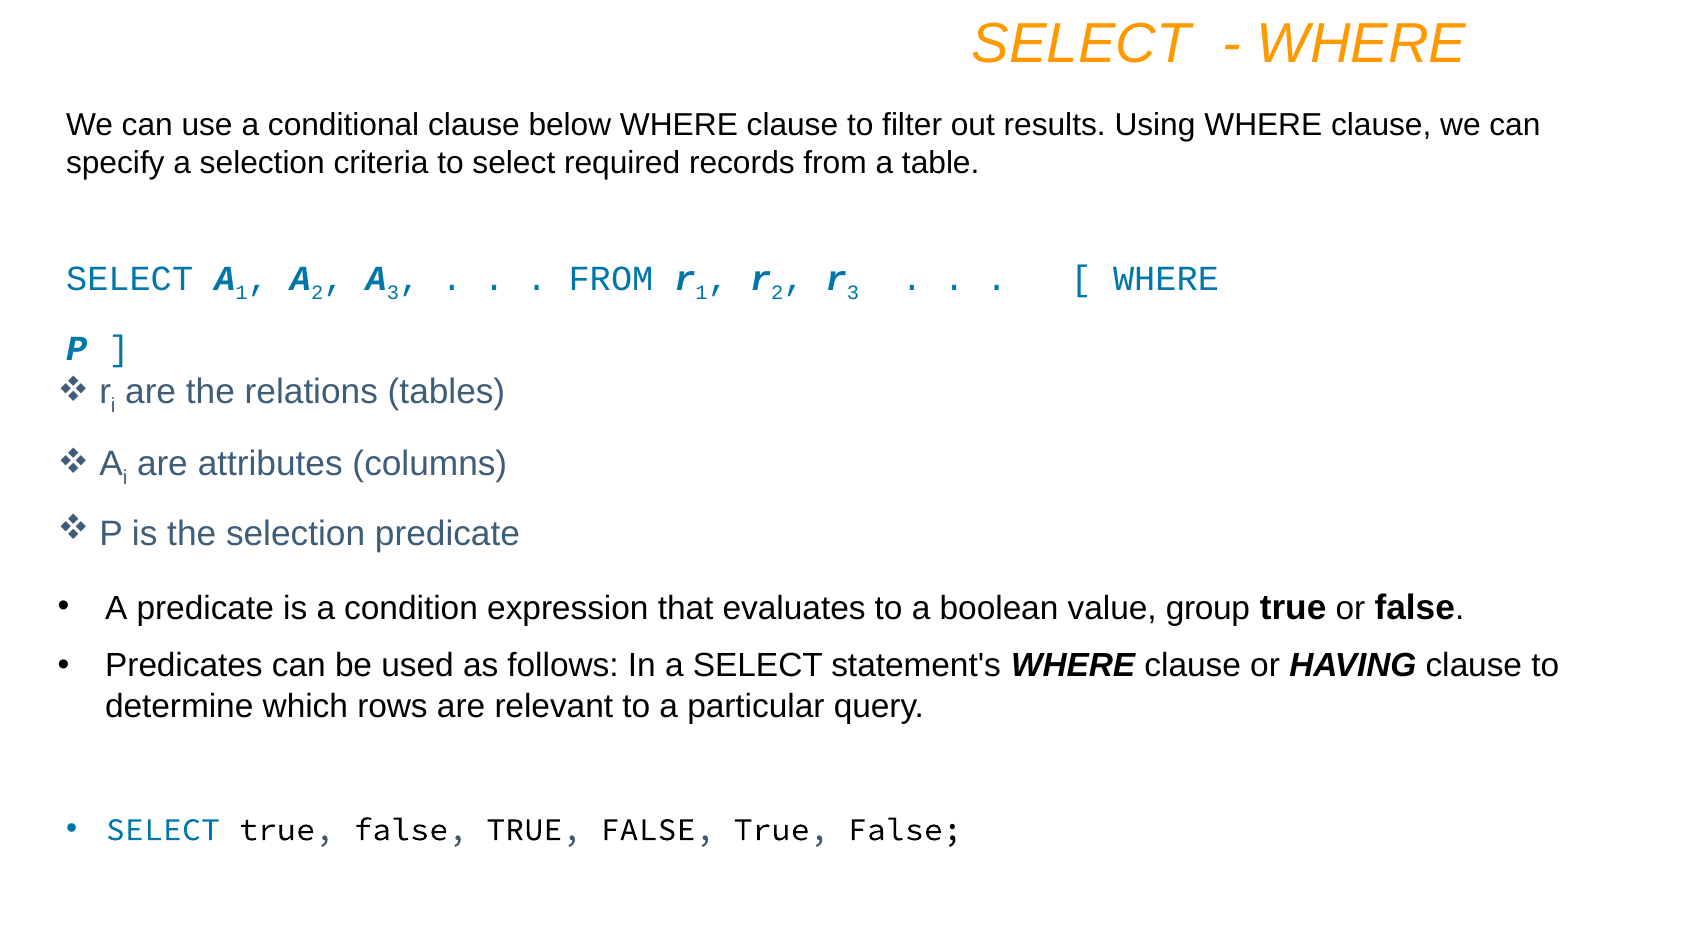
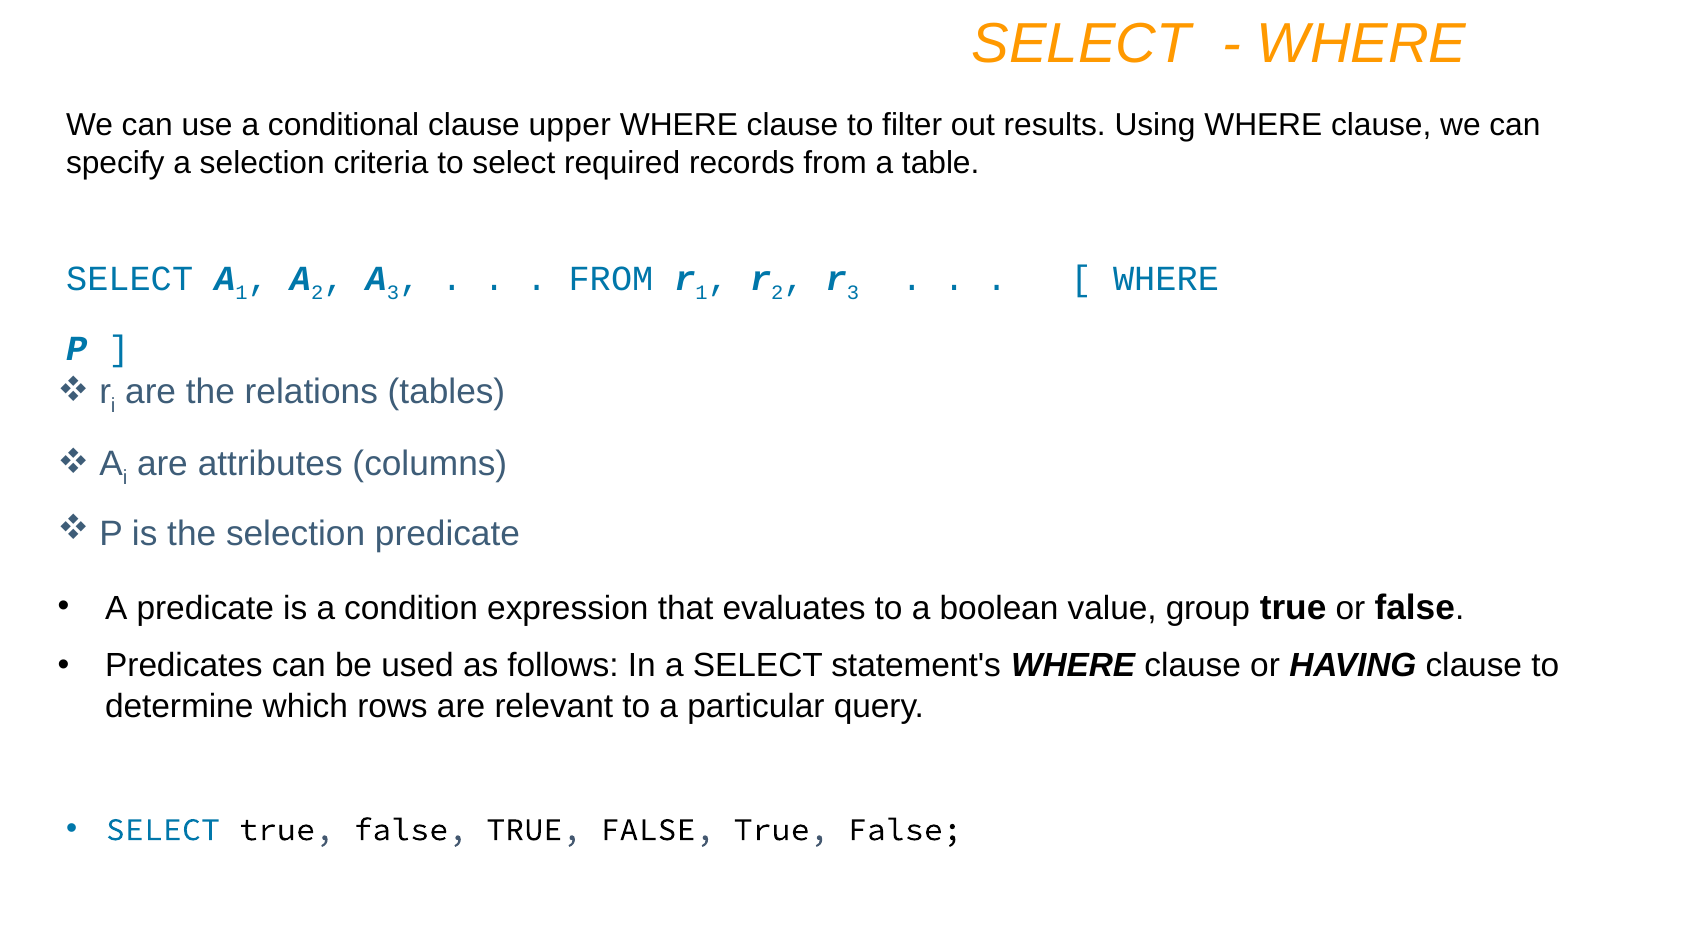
below: below -> upper
